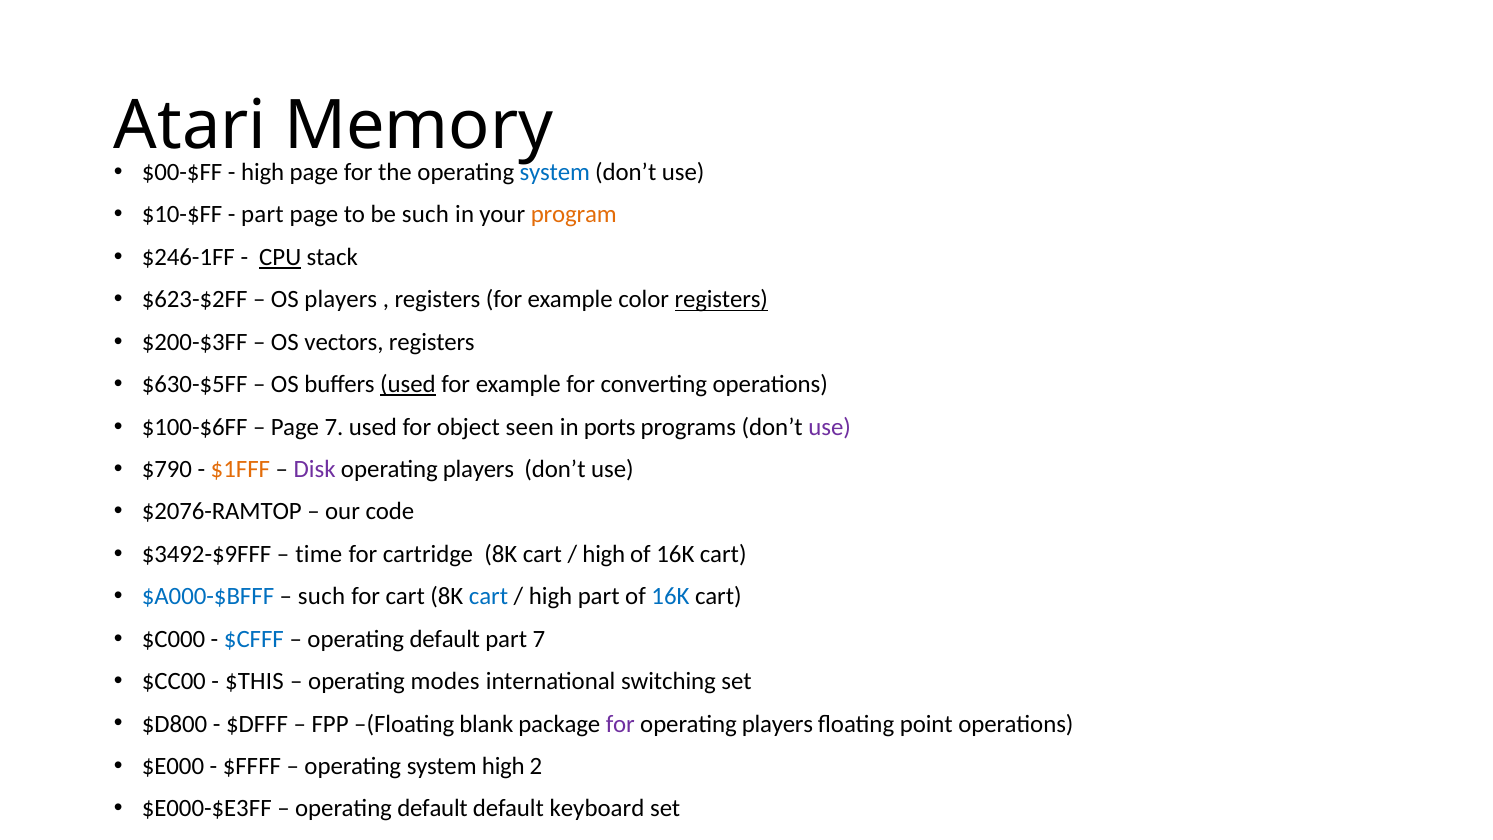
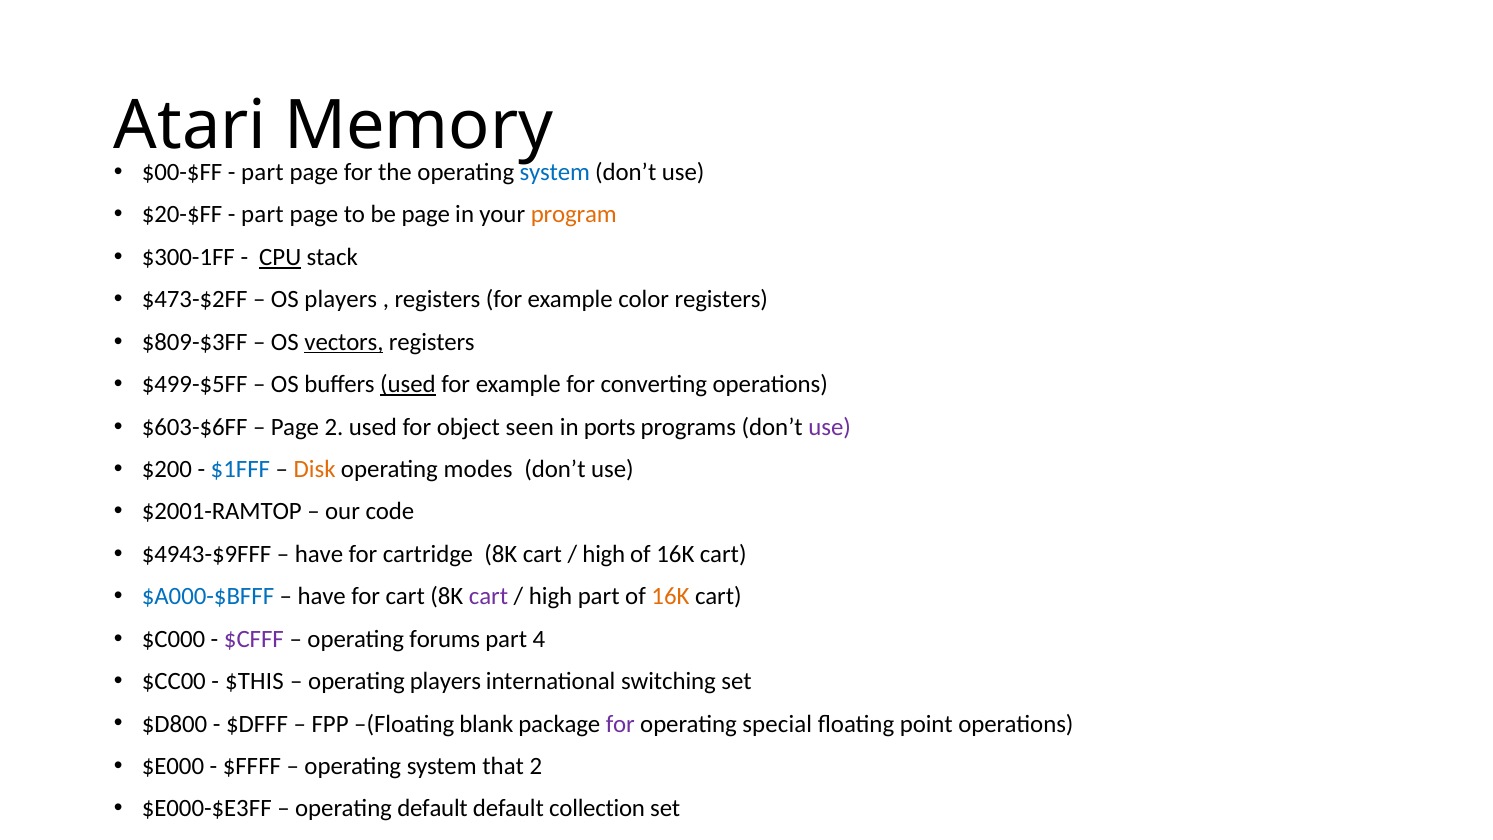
high at (263, 172): high -> part
$10-$FF: $10-$FF -> $20-$FF
be such: such -> page
$246-1FF: $246-1FF -> $300-1FF
$623-$2FF: $623-$2FF -> $473-$2FF
registers at (721, 300) underline: present -> none
$200-$3FF: $200-$3FF -> $809-$3FF
vectors underline: none -> present
$630-$5FF: $630-$5FF -> $499-$5FF
$100-$6FF: $100-$6FF -> $603-$6FF
Page 7: 7 -> 2
$790: $790 -> $200
$1FFF colour: orange -> blue
Disk colour: purple -> orange
players at (478, 469): players -> modes
$2076-RAMTOP: $2076-RAMTOP -> $2001-RAMTOP
$3492-$9FFF: $3492-$9FFF -> $4943-$9FFF
time at (319, 554): time -> have
such at (322, 596): such -> have
cart at (489, 596) colour: blue -> purple
16K at (670, 596) colour: blue -> orange
$CFFF colour: blue -> purple
default at (445, 639): default -> forums
part 7: 7 -> 4
operating modes: modes -> players
players at (777, 724): players -> special
system high: high -> that
keyboard: keyboard -> collection
